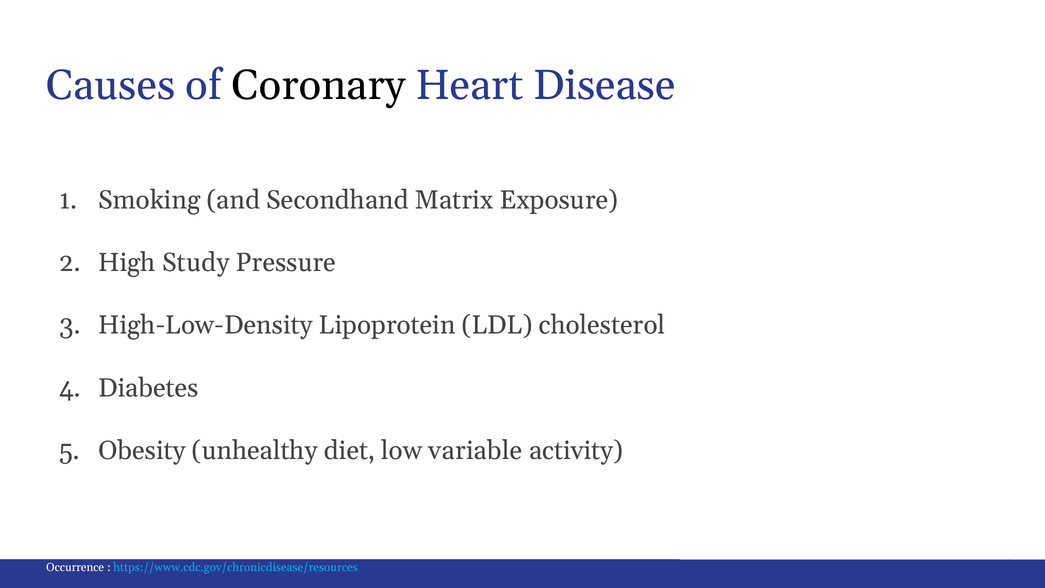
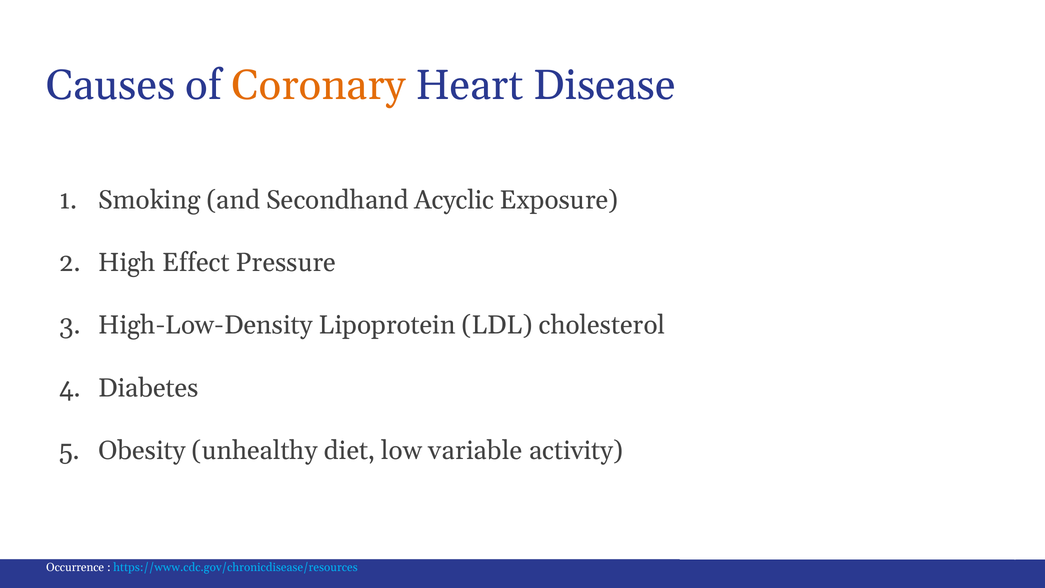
Coronary colour: black -> orange
Matrix: Matrix -> Acyclic
Study: Study -> Effect
